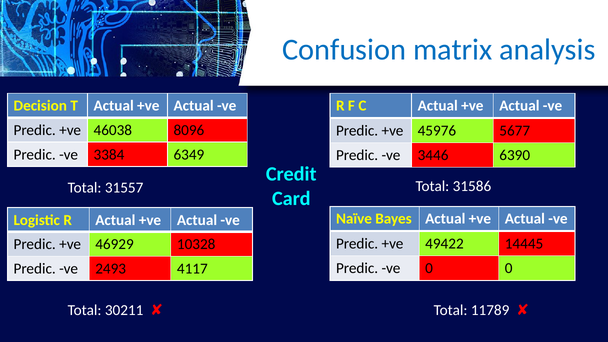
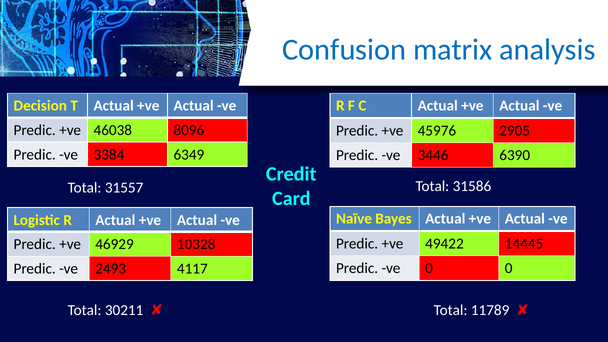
5677: 5677 -> 2905
